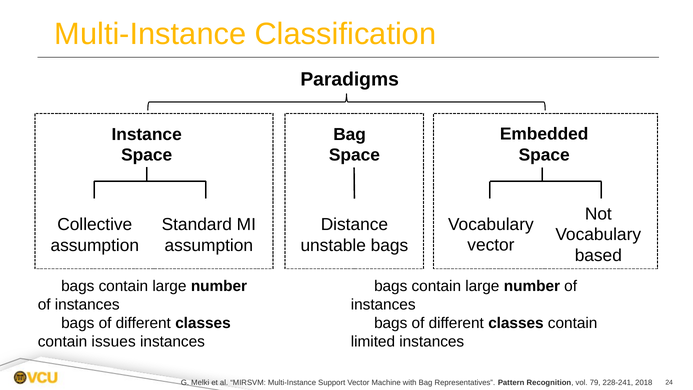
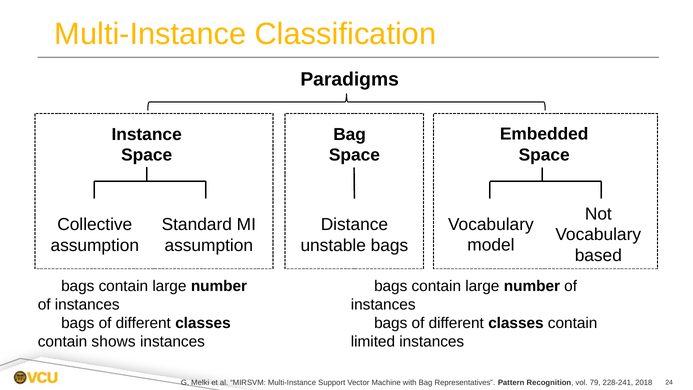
vector at (491, 245): vector -> model
issues: issues -> shows
